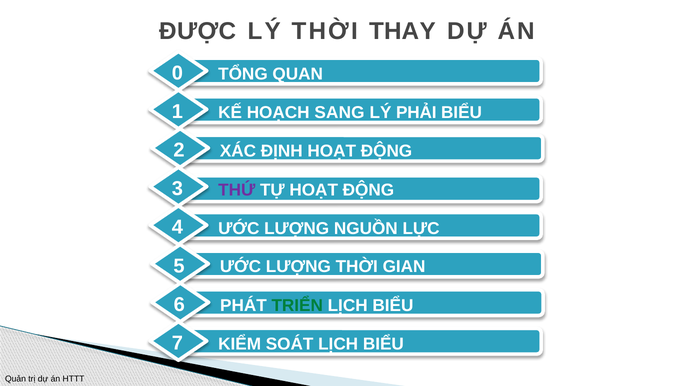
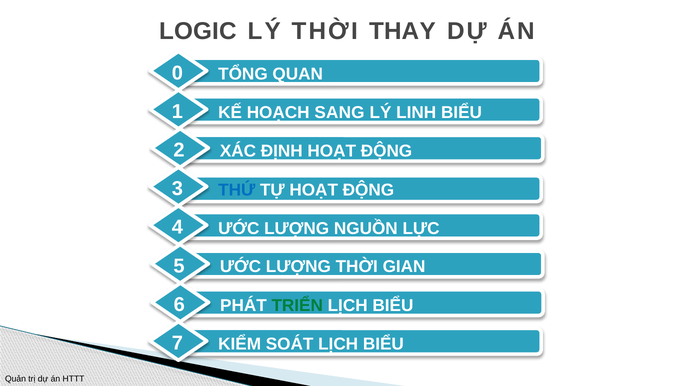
ĐƯỢC: ĐƯỢC -> LOGIC
PHẢI: PHẢI -> LINH
THỨ colour: purple -> blue
